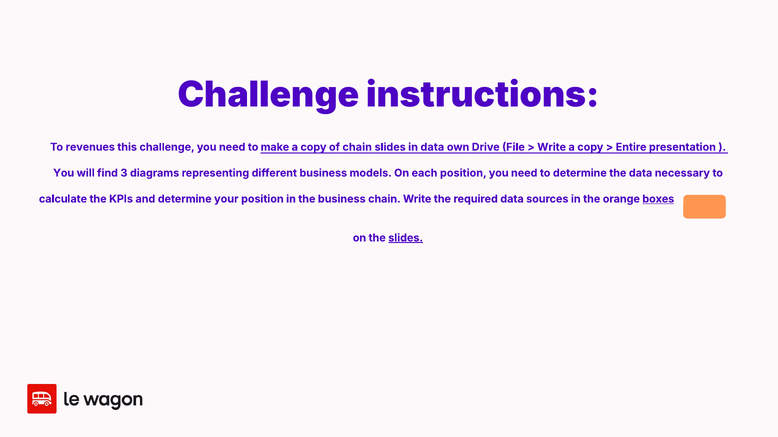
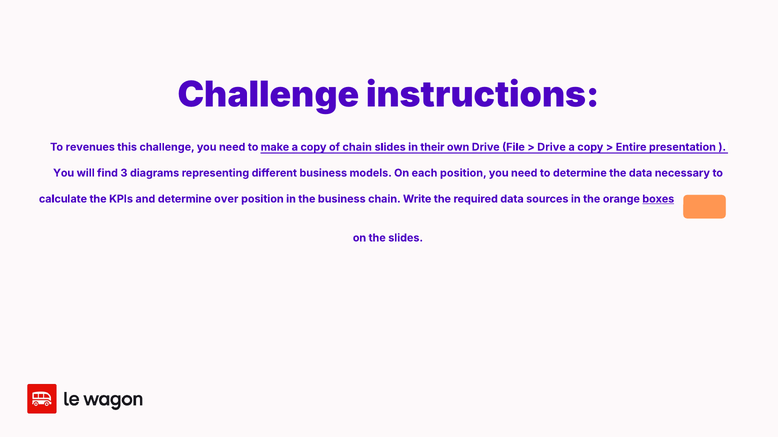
in data: data -> their
Write at (552, 147): Write -> Drive
your: your -> over
slides at (406, 238) underline: present -> none
